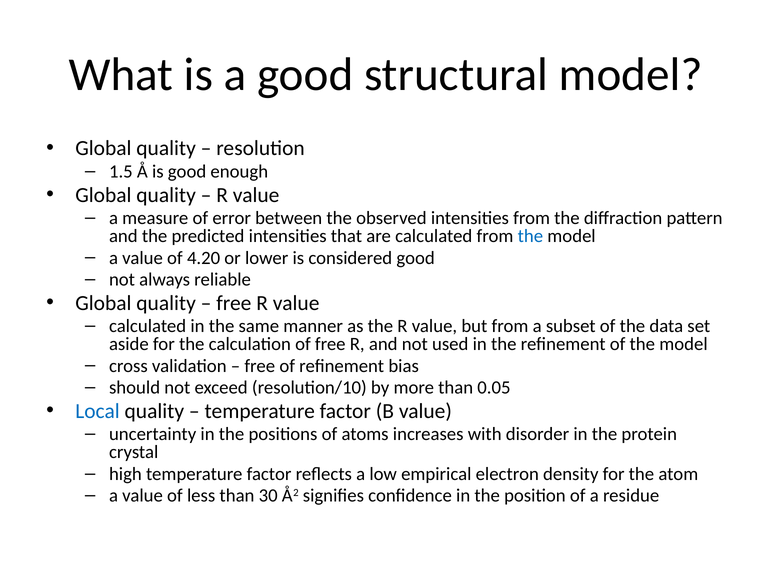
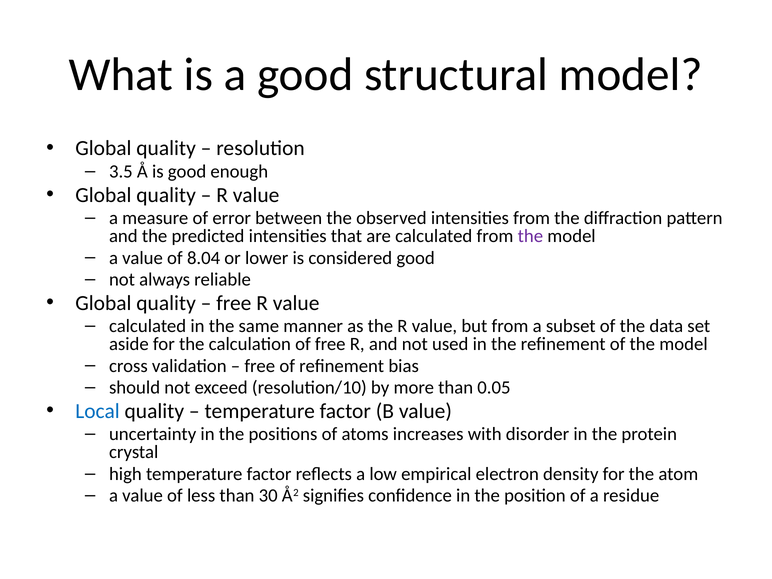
1.5: 1.5 -> 3.5
the at (530, 236) colour: blue -> purple
4.20: 4.20 -> 8.04
